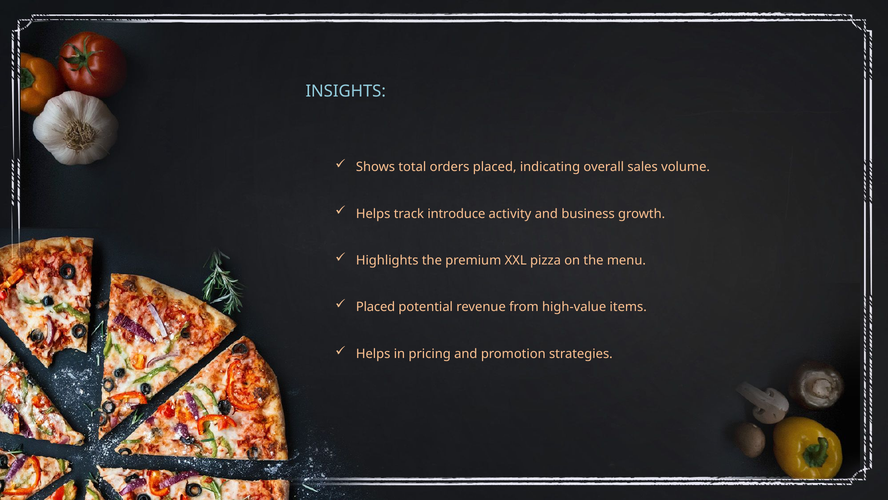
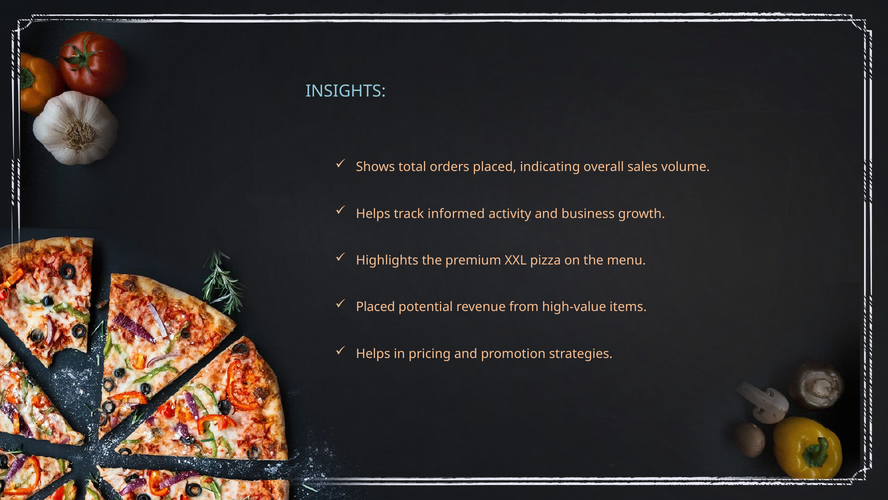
introduce: introduce -> informed
